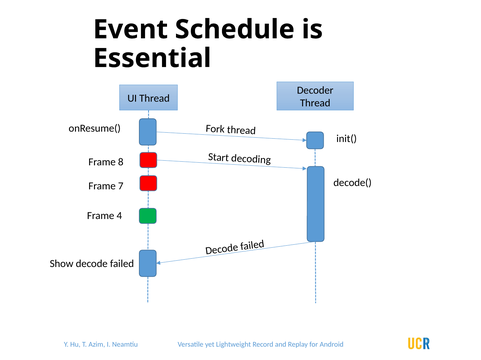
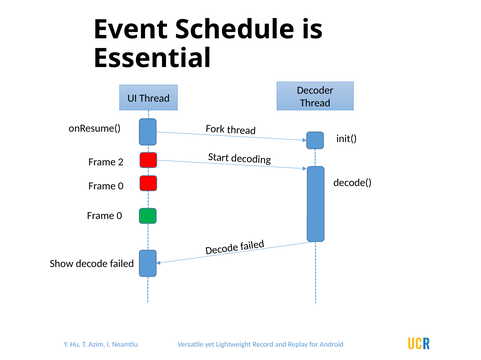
8: 8 -> 2
7 at (121, 186): 7 -> 0
4 at (119, 216): 4 -> 0
